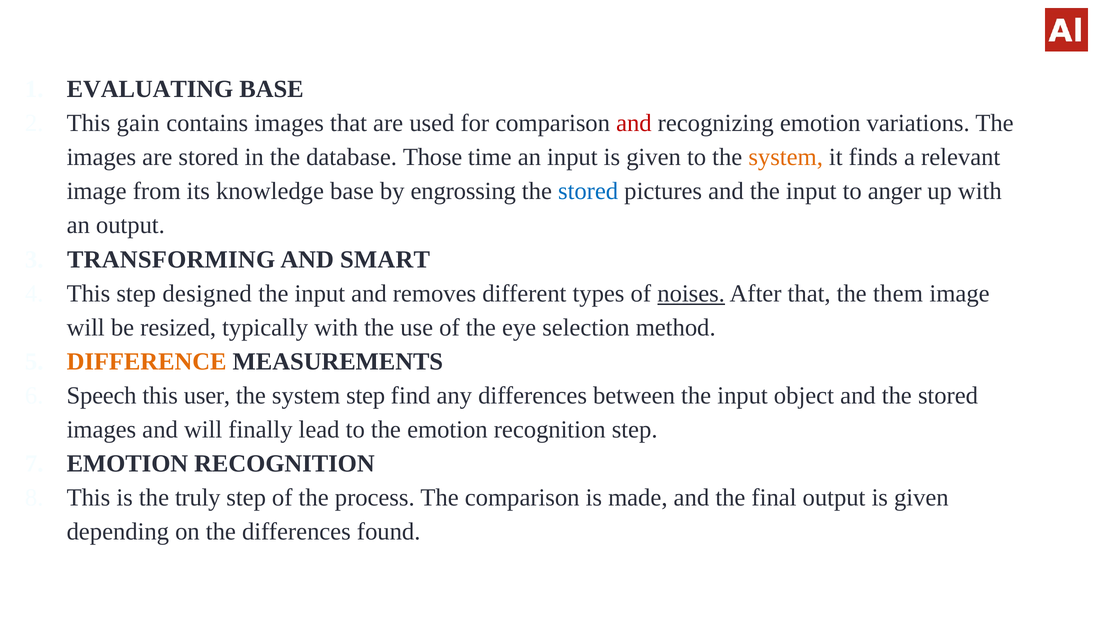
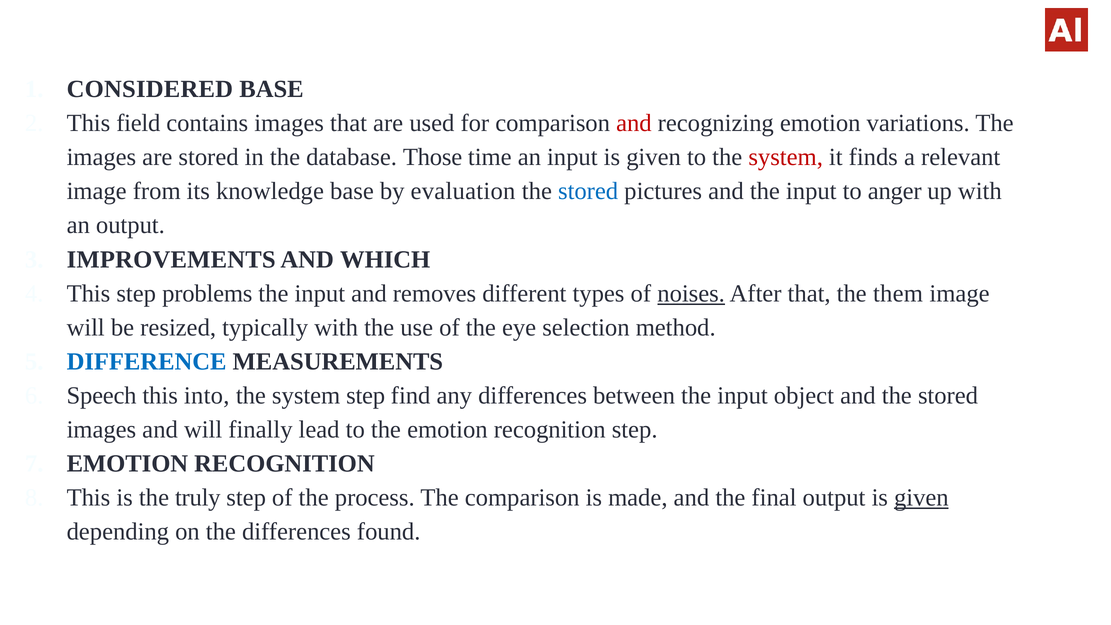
EVALUATING: EVALUATING -> CONSIDERED
gain: gain -> field
system at (786, 157) colour: orange -> red
engrossing: engrossing -> evaluation
TRANSFORMING: TRANSFORMING -> IMPROVEMENTS
SMART: SMART -> WHICH
designed: designed -> problems
DIFFERENCE colour: orange -> blue
user: user -> into
given at (921, 498) underline: none -> present
